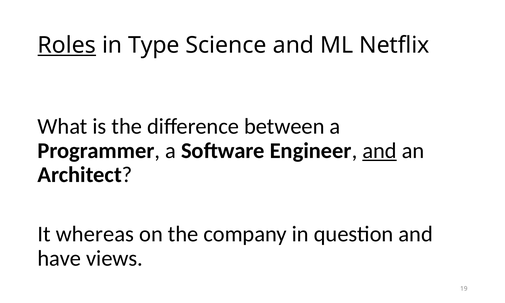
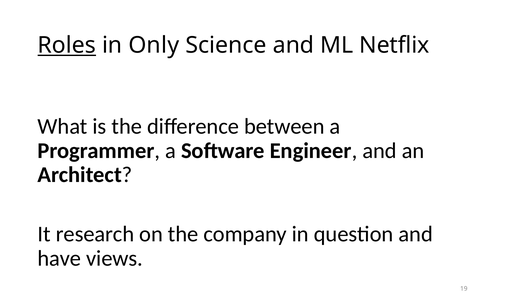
Type: Type -> Only
and at (380, 151) underline: present -> none
whereas: whereas -> research
